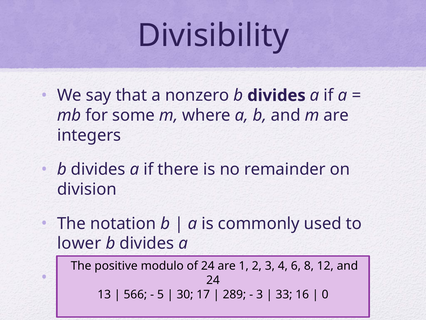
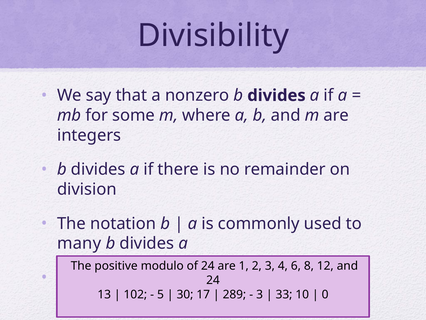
lower: lower -> many
566: 566 -> 102
16: 16 -> 10
